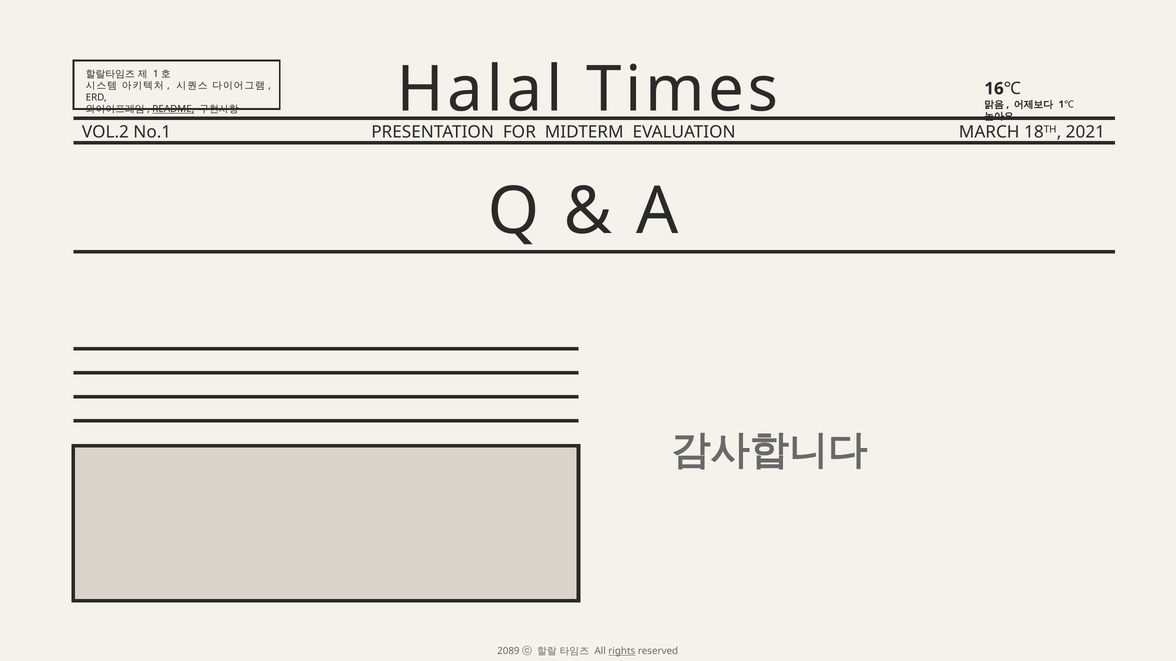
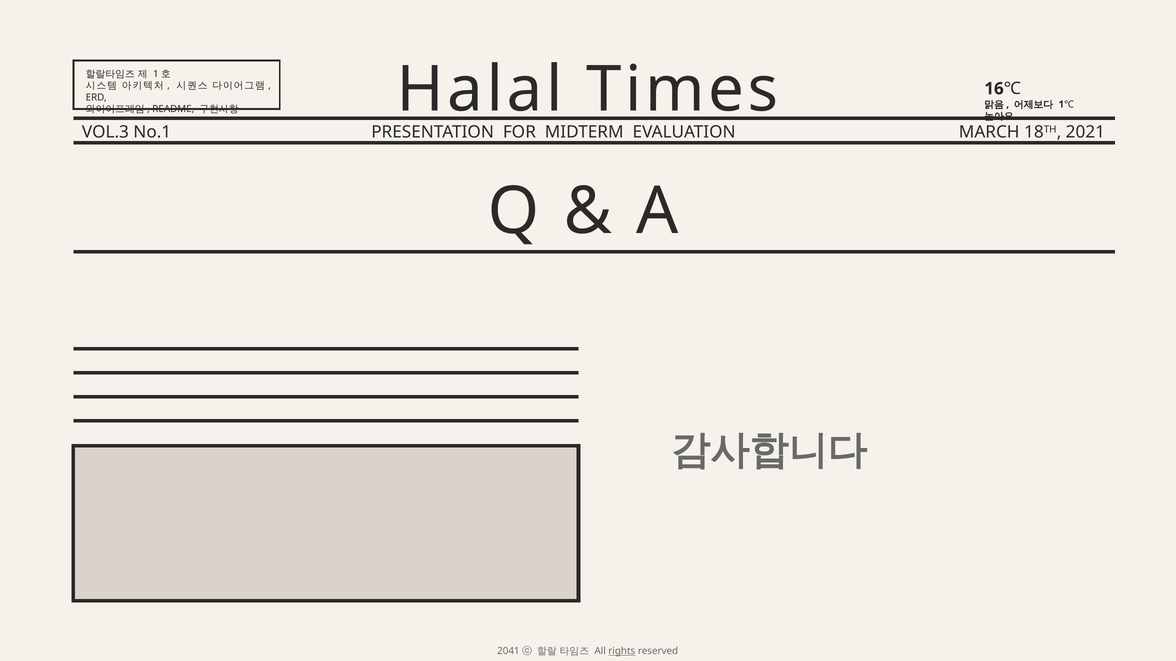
README underline: present -> none
VOL.2: VOL.2 -> VOL.3
2089: 2089 -> 2041
